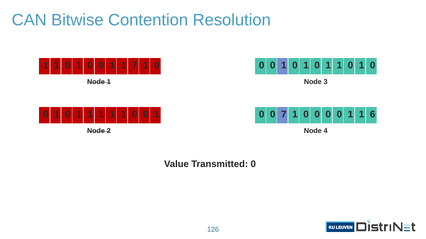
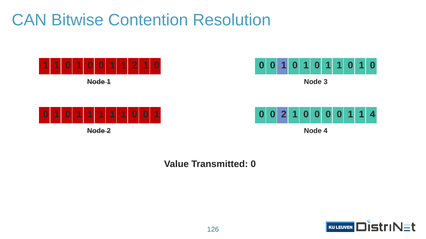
1 7: 7 -> 2
0 7: 7 -> 2
1 6: 6 -> 4
